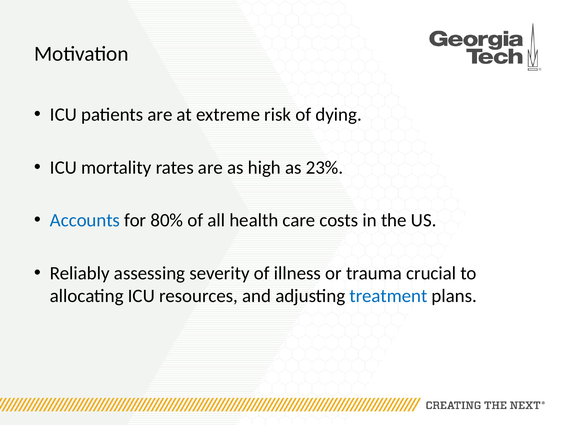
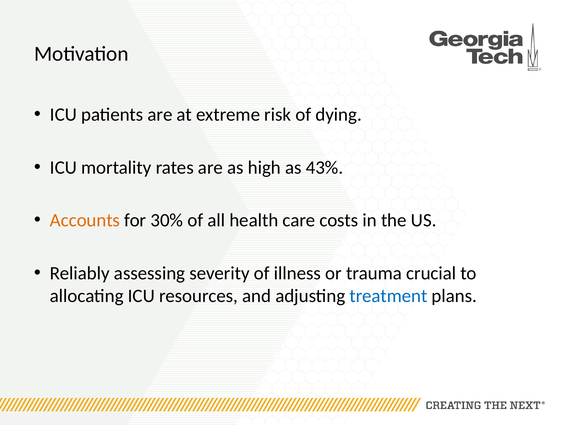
23%: 23% -> 43%
Accounts colour: blue -> orange
80%: 80% -> 30%
